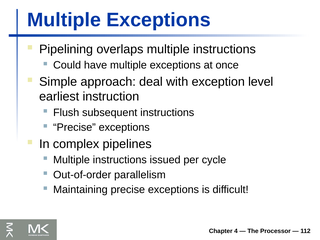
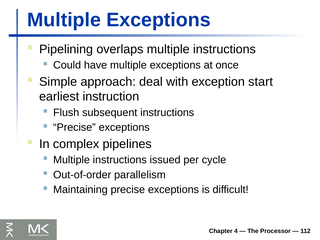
level: level -> start
